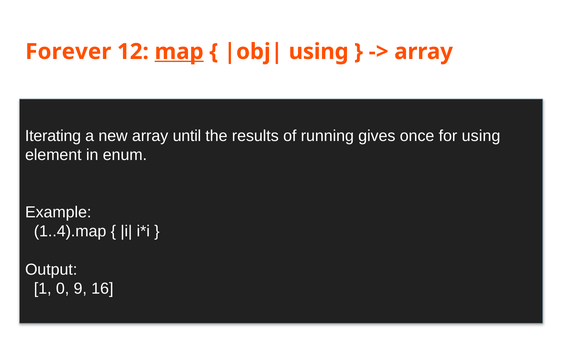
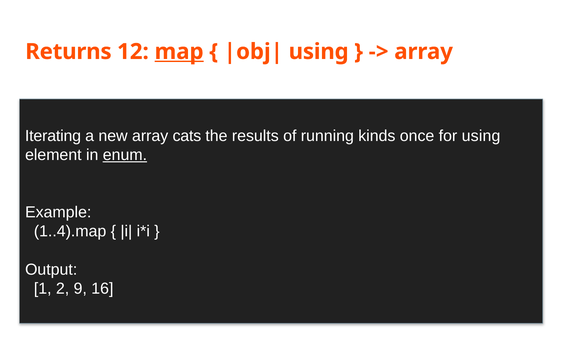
Forever: Forever -> Returns
until: until -> cats
gives: gives -> kinds
enum underline: none -> present
0: 0 -> 2
